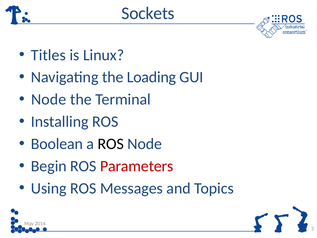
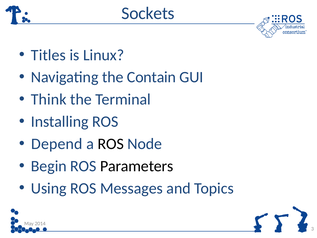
Loading: Loading -> Contain
Node at (49, 99): Node -> Think
Boolean: Boolean -> Depend
Parameters colour: red -> black
